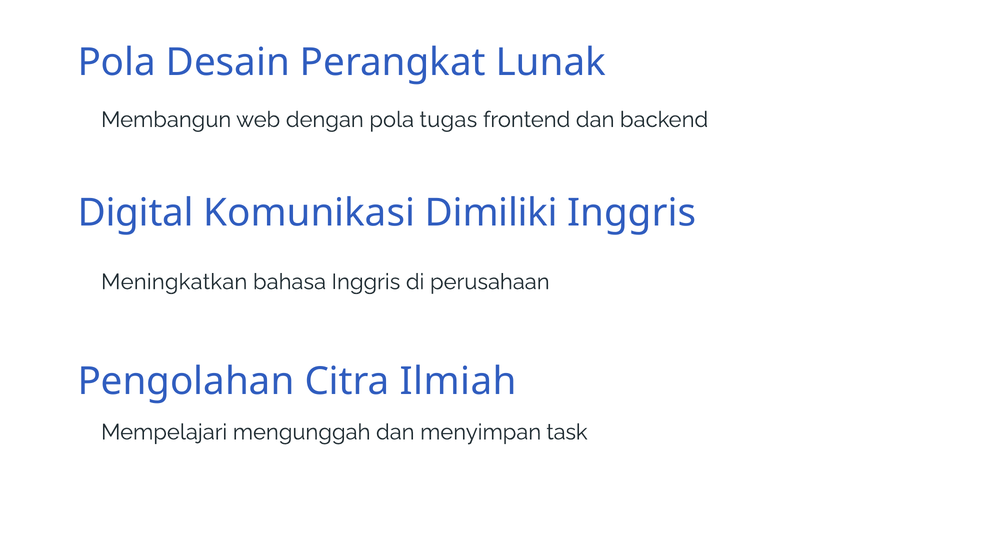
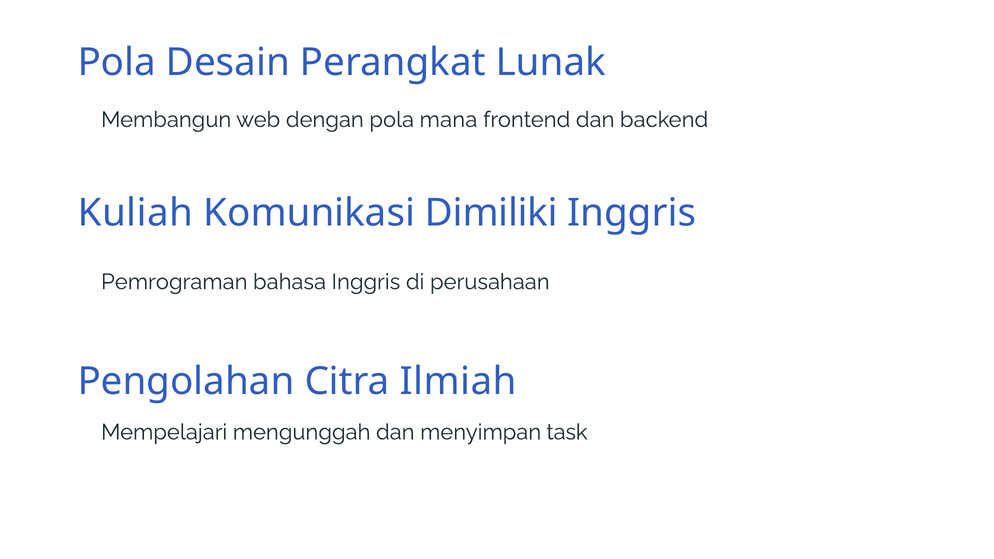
tugas: tugas -> mana
Digital: Digital -> Kuliah
Meningkatkan: Meningkatkan -> Pemrograman
